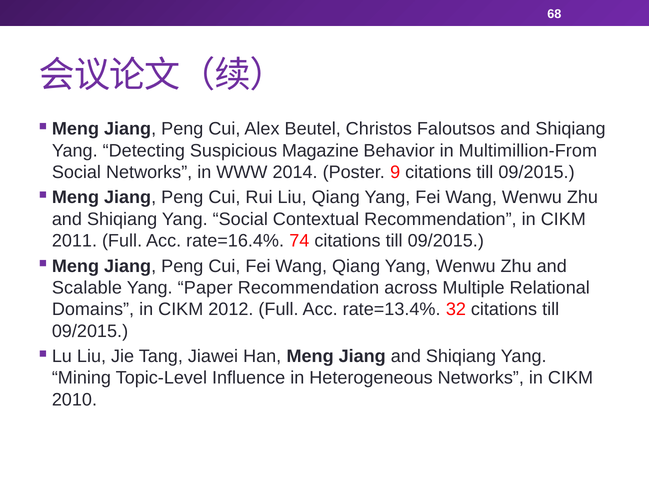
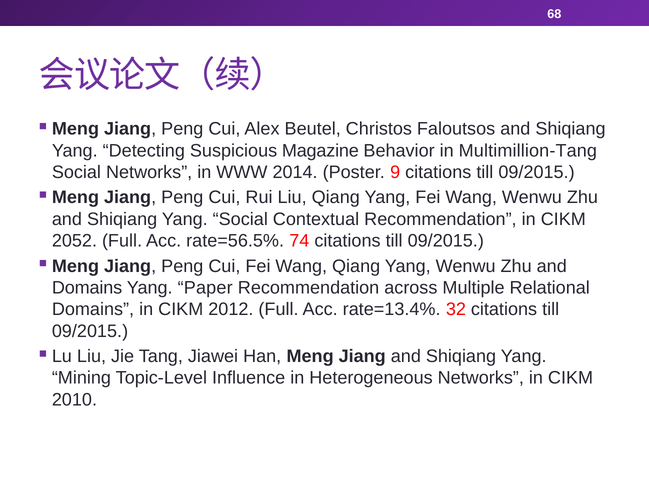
Multimillion-From: Multimillion-From -> Multimillion-Tang
2011: 2011 -> 2052
rate=16.4%: rate=16.4% -> rate=56.5%
Scalable at (87, 288): Scalable -> Domains
